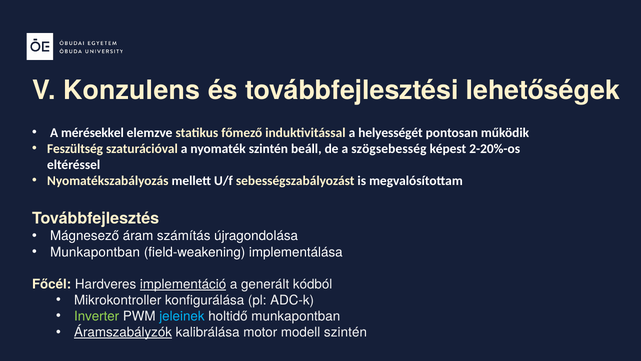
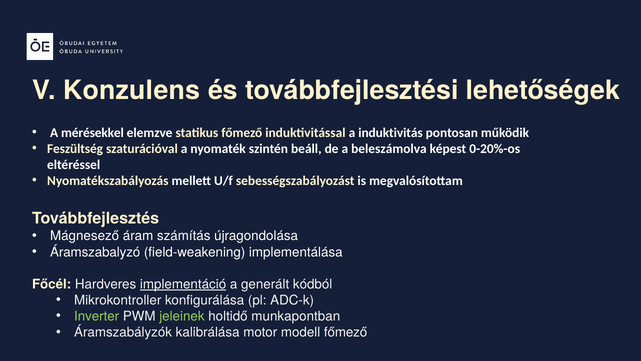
helyességét: helyességét -> induktivitás
szögsebesség: szögsebesség -> beleszámolva
2-20%-os: 2-20%-os -> 0-20%-os
Munkapontban at (95, 252): Munkapontban -> Áramszabalyzó
jeleinek colour: light blue -> light green
Áramszabályzók underline: present -> none
modell szintén: szintén -> főmező
